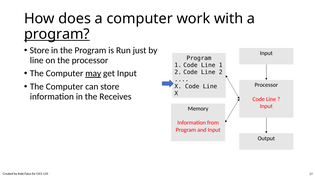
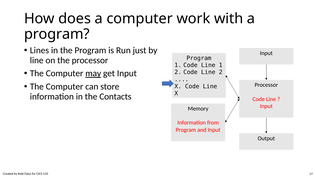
program at (57, 34) underline: present -> none
Store at (40, 50): Store -> Lines
Receives: Receives -> Contacts
